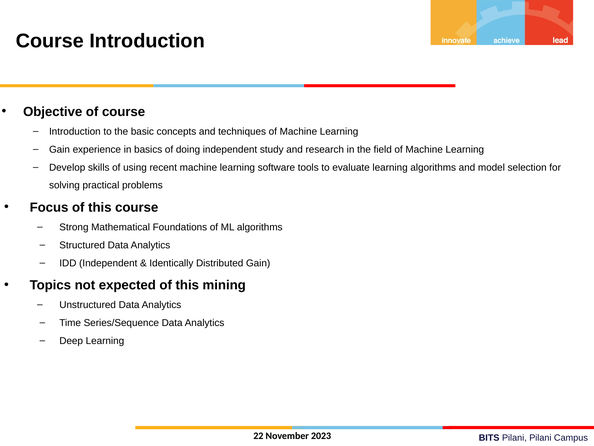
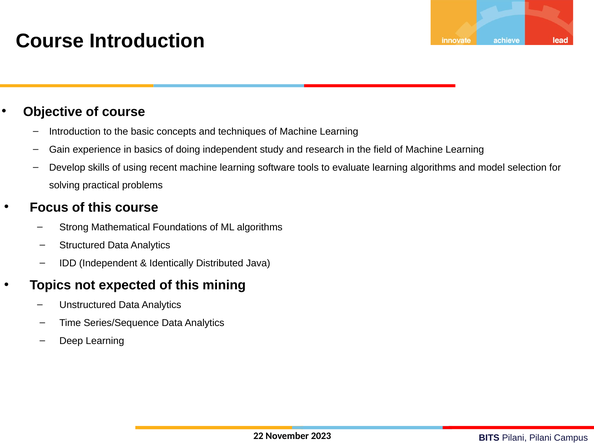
Distributed Gain: Gain -> Java
